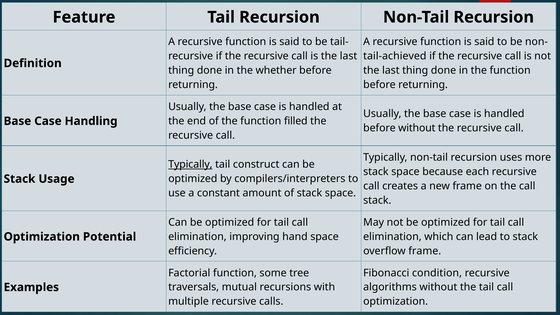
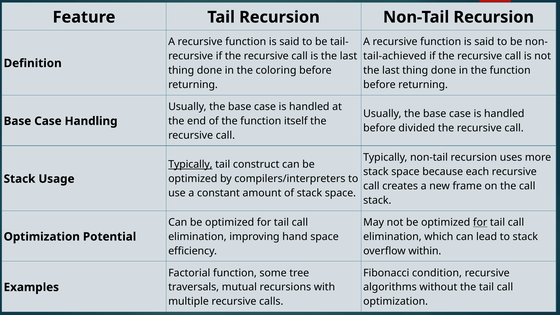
whether: whether -> coloring
filled: filled -> itself
before without: without -> divided
for at (480, 222) underline: none -> present
overflow frame: frame -> within
